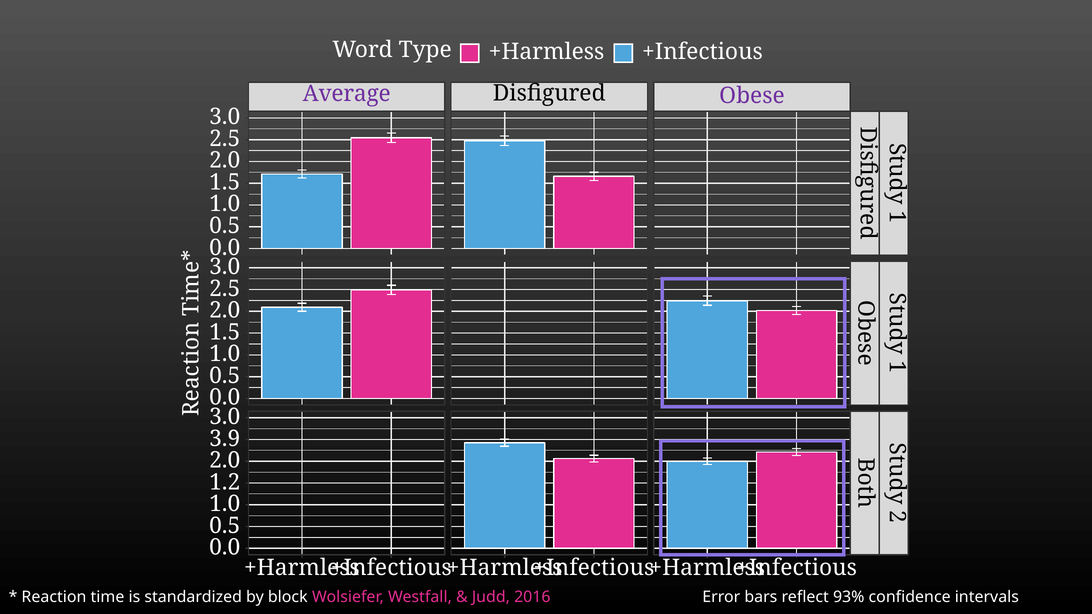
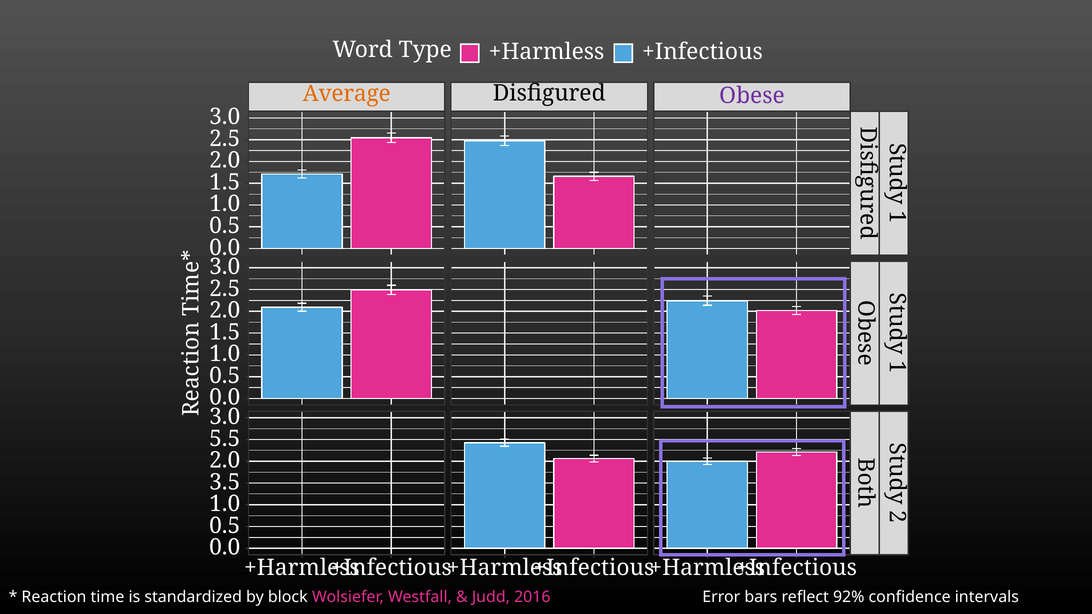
Average colour: purple -> orange
3.9: 3.9 -> 5.5
1.2: 1.2 -> 3.5
93%: 93% -> 92%
